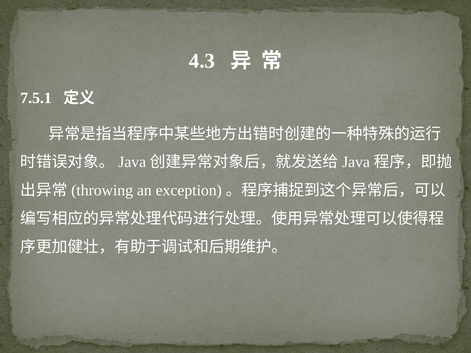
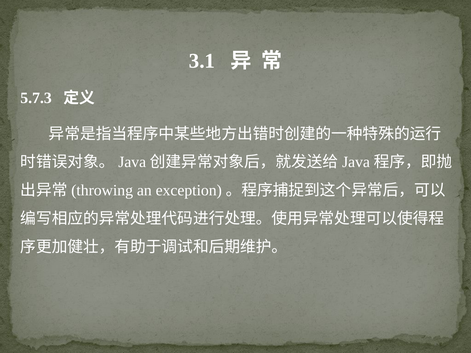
4.3: 4.3 -> 3.1
7.5.1: 7.5.1 -> 5.7.3
